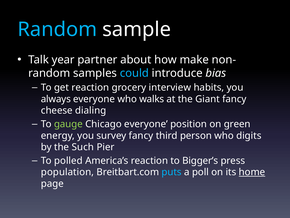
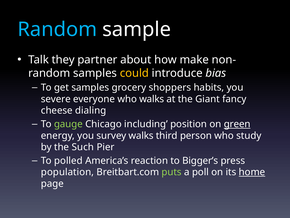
year: year -> they
could colour: light blue -> yellow
get reaction: reaction -> samples
interview: interview -> shoppers
always: always -> severe
Chicago everyone: everyone -> including
green underline: none -> present
survey fancy: fancy -> walks
digits: digits -> study
puts colour: light blue -> light green
